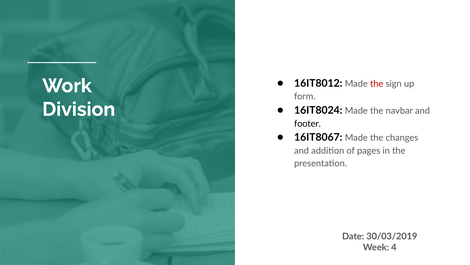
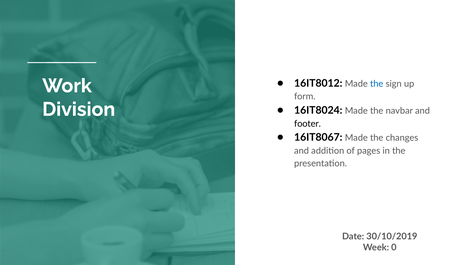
the at (377, 84) colour: red -> blue
30/03/2019: 30/03/2019 -> 30/10/2019
4: 4 -> 0
